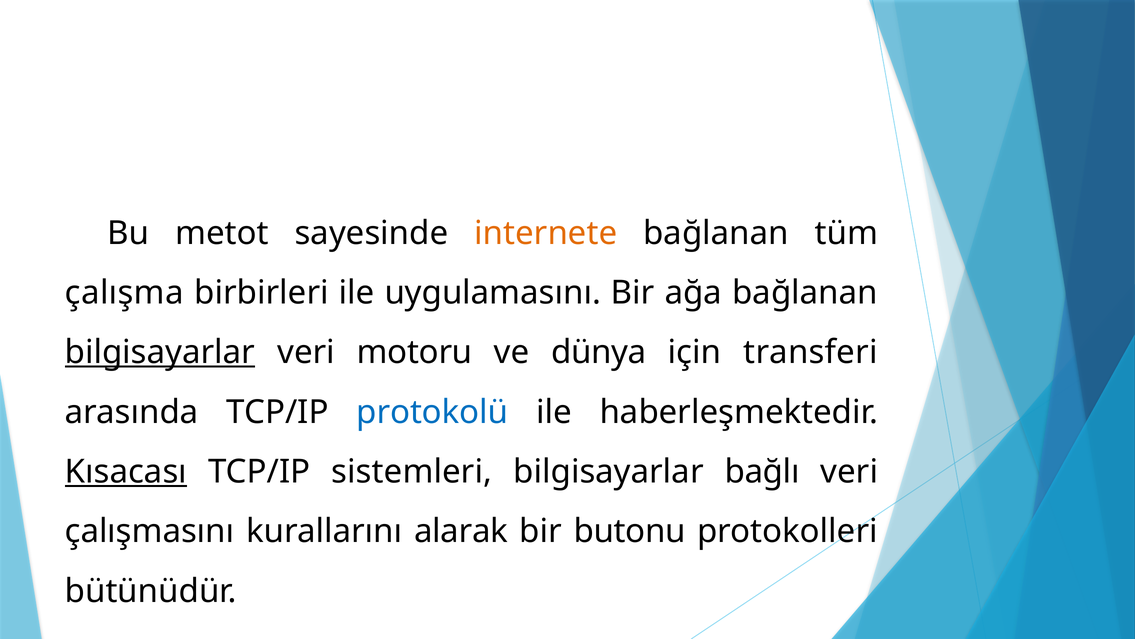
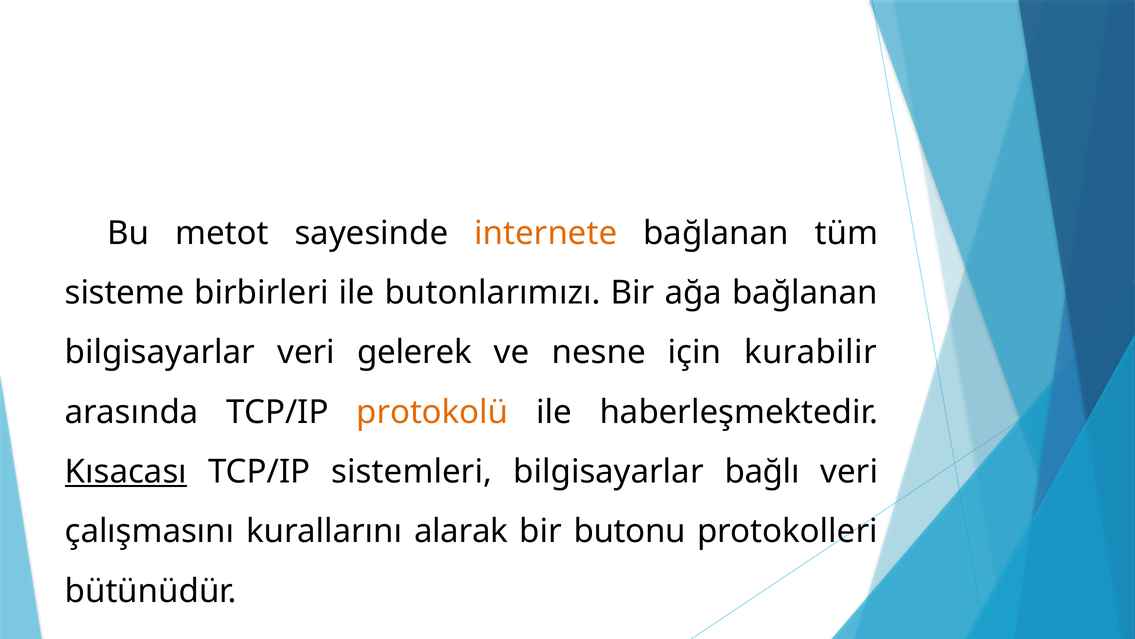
çalışma: çalışma -> sisteme
uygulamasını: uygulamasını -> butonlarımızı
bilgisayarlar at (160, 352) underline: present -> none
motoru: motoru -> gelerek
dünya: dünya -> nesne
transferi: transferi -> kurabilir
protokolü colour: blue -> orange
